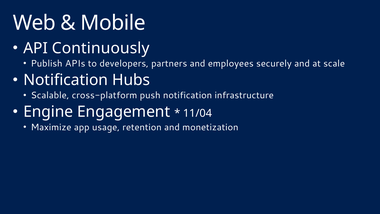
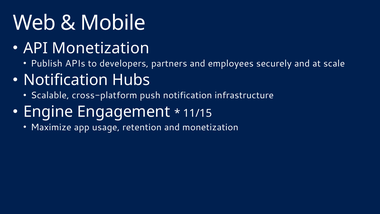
API Continuously: Continuously -> Monetization
11/04: 11/04 -> 11/15
